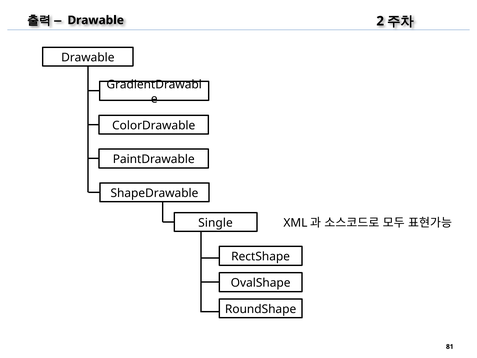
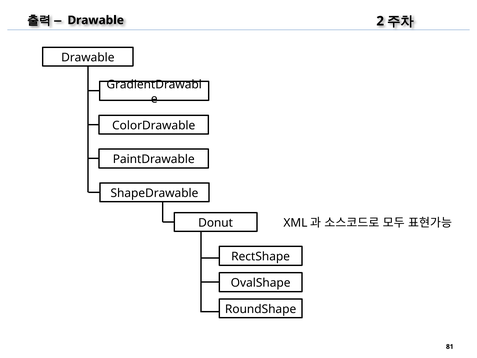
Single: Single -> Donut
